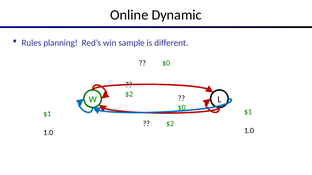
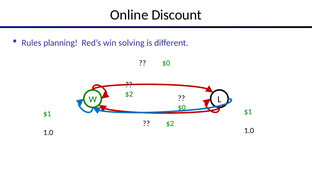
Dynamic: Dynamic -> Discount
sample: sample -> solving
